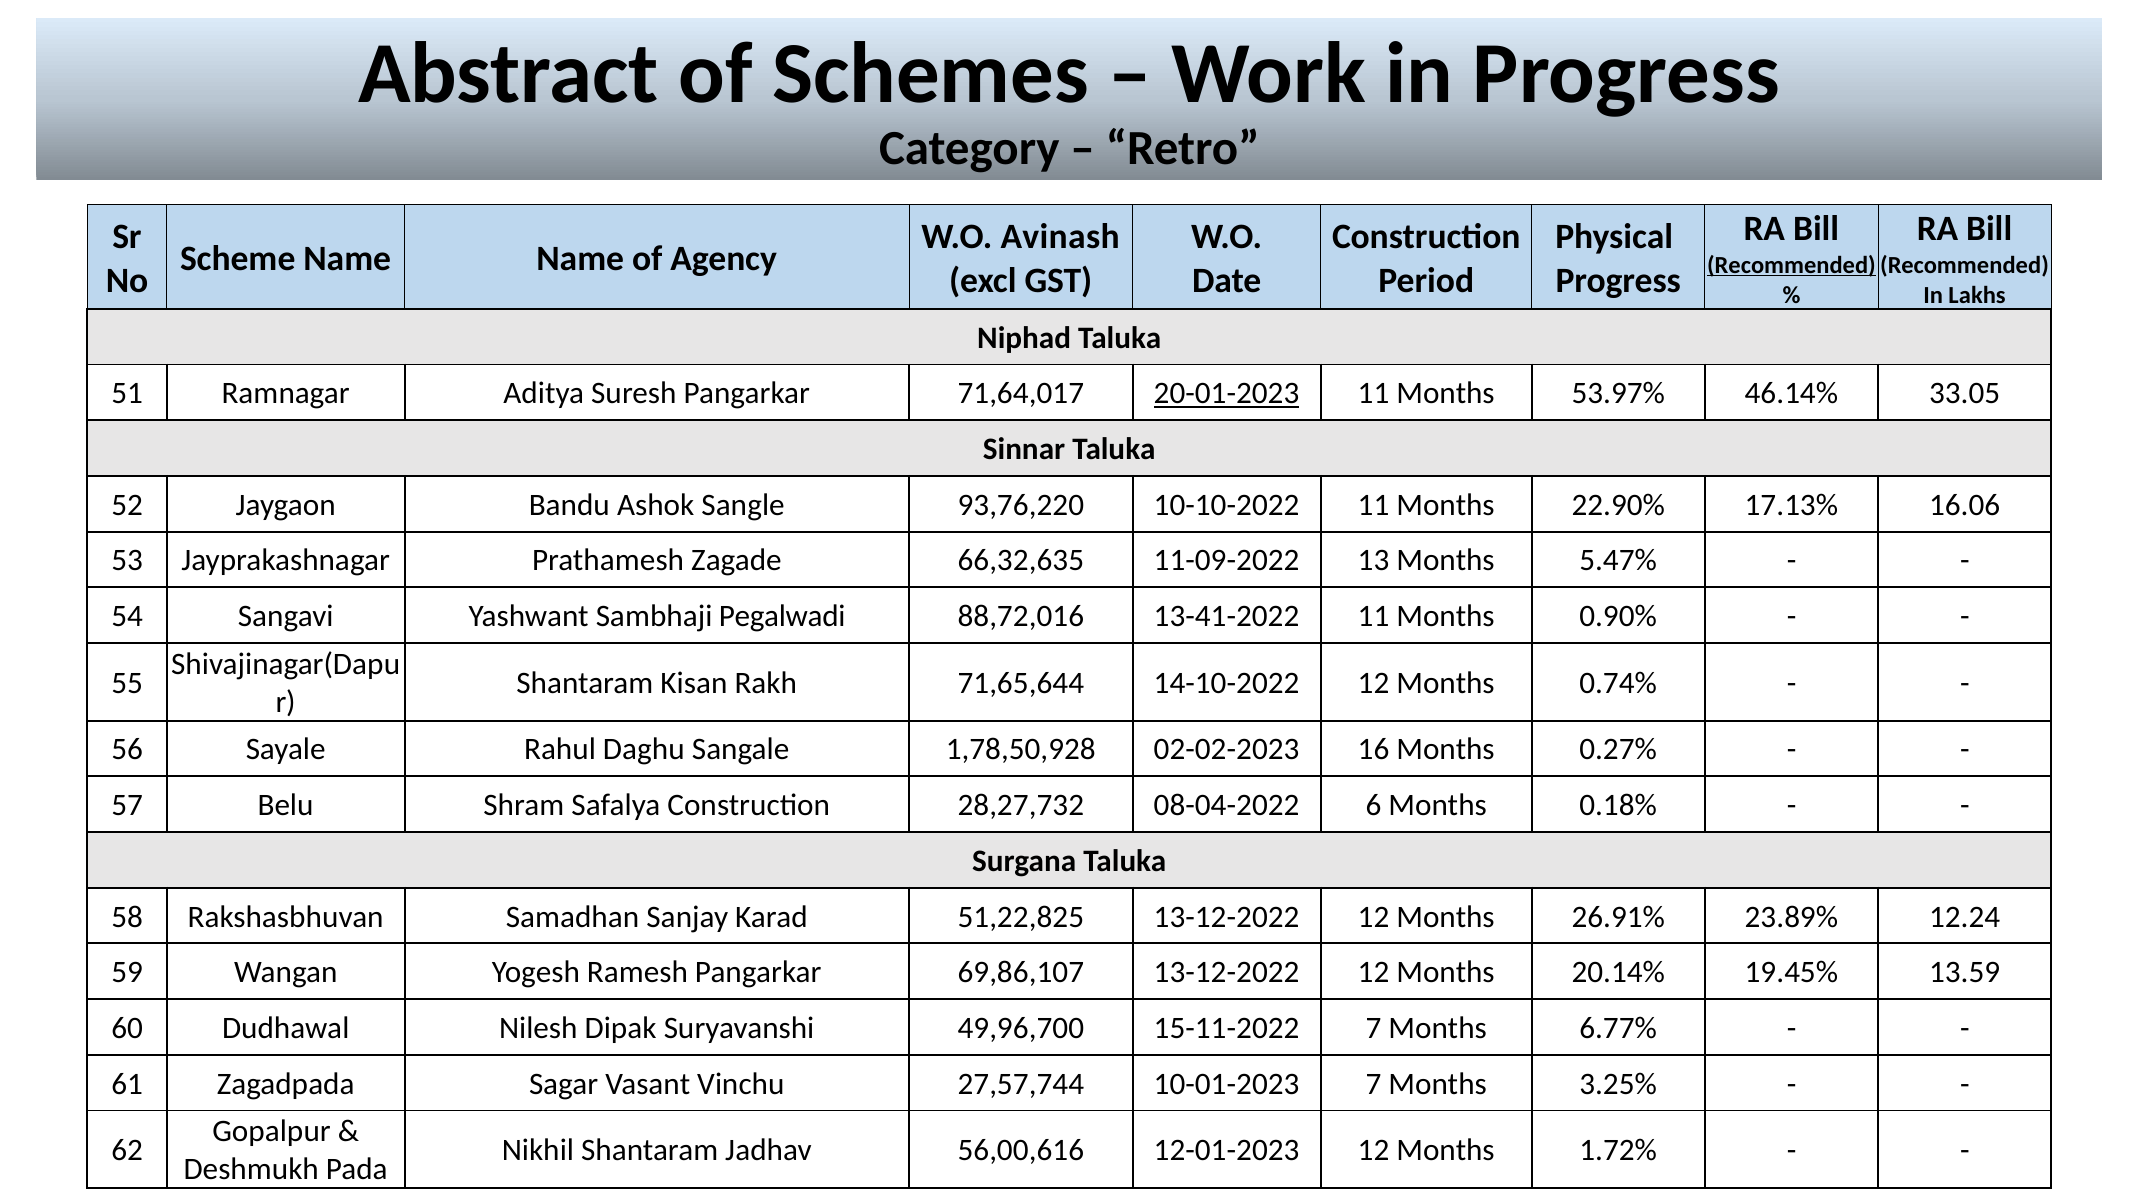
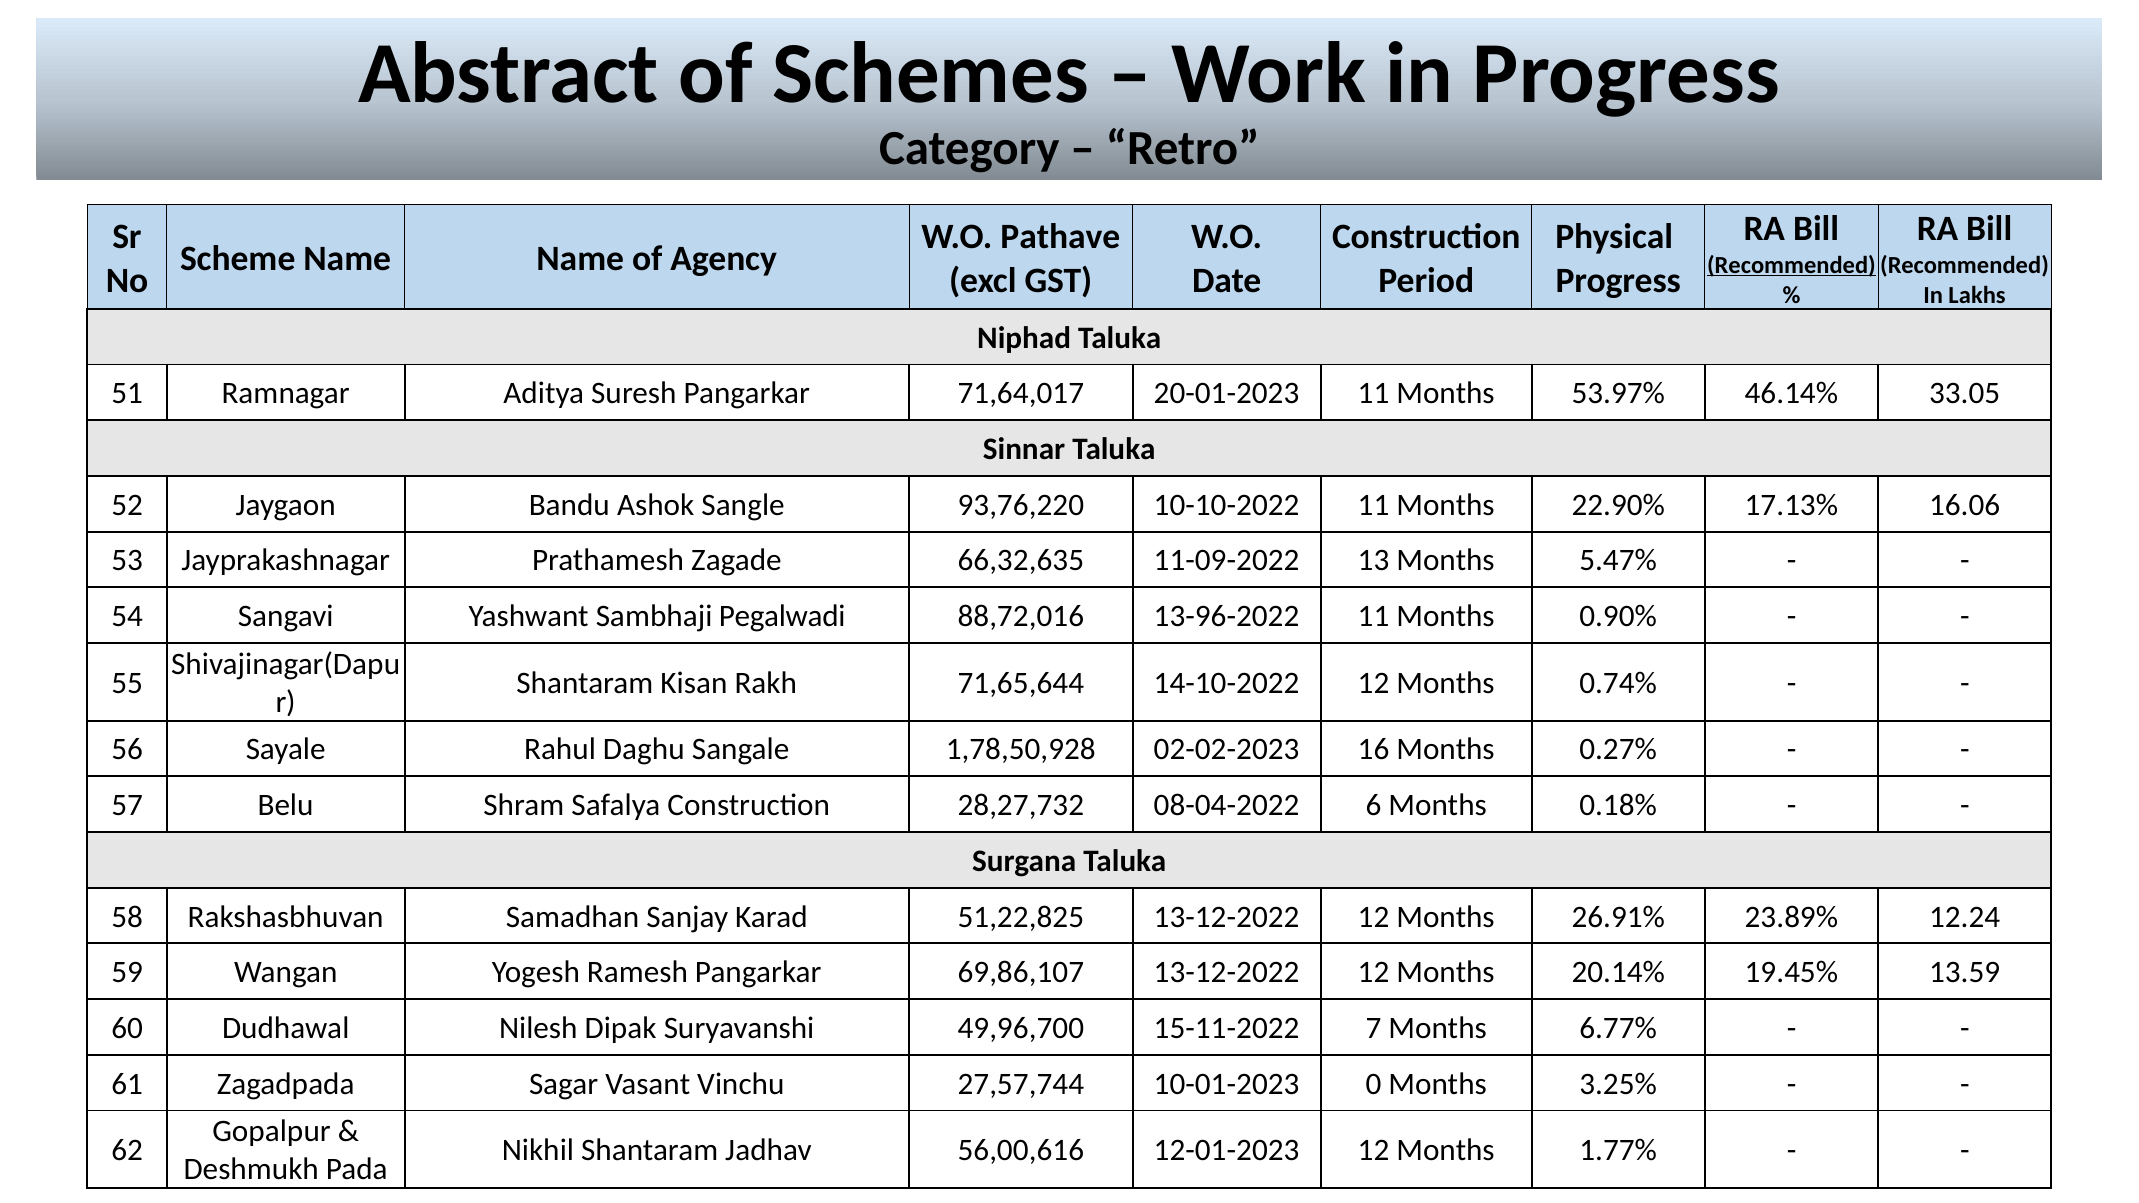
Avinash: Avinash -> Pathave
20-01-2023 underline: present -> none
13-41-2022: 13-41-2022 -> 13-96-2022
10-01-2023 7: 7 -> 0
1.72%: 1.72% -> 1.77%
